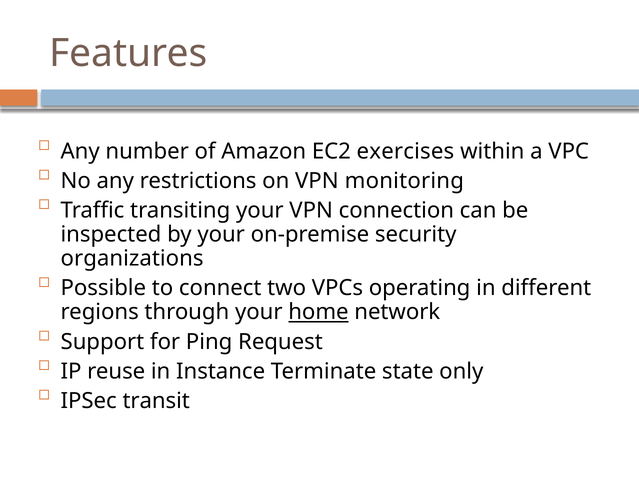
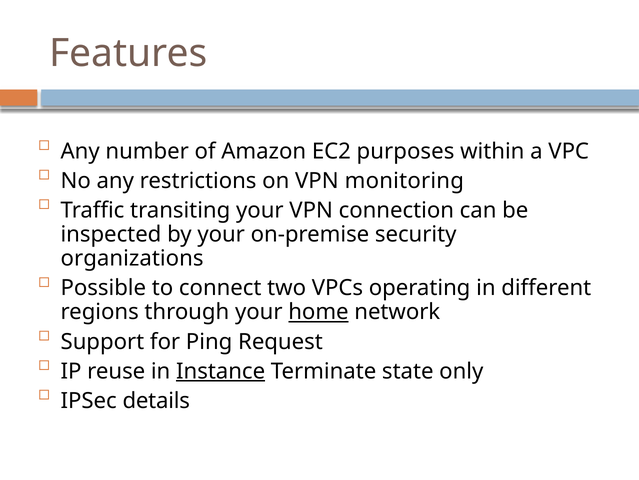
exercises: exercises -> purposes
Instance underline: none -> present
transit: transit -> details
